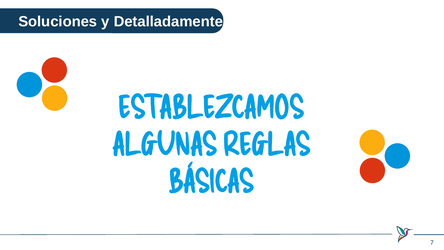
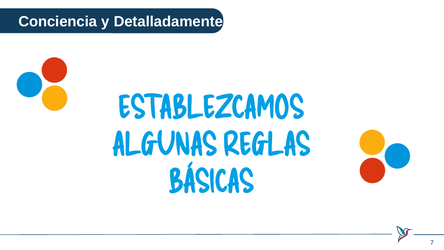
Soluciones: Soluciones -> Conciencia
